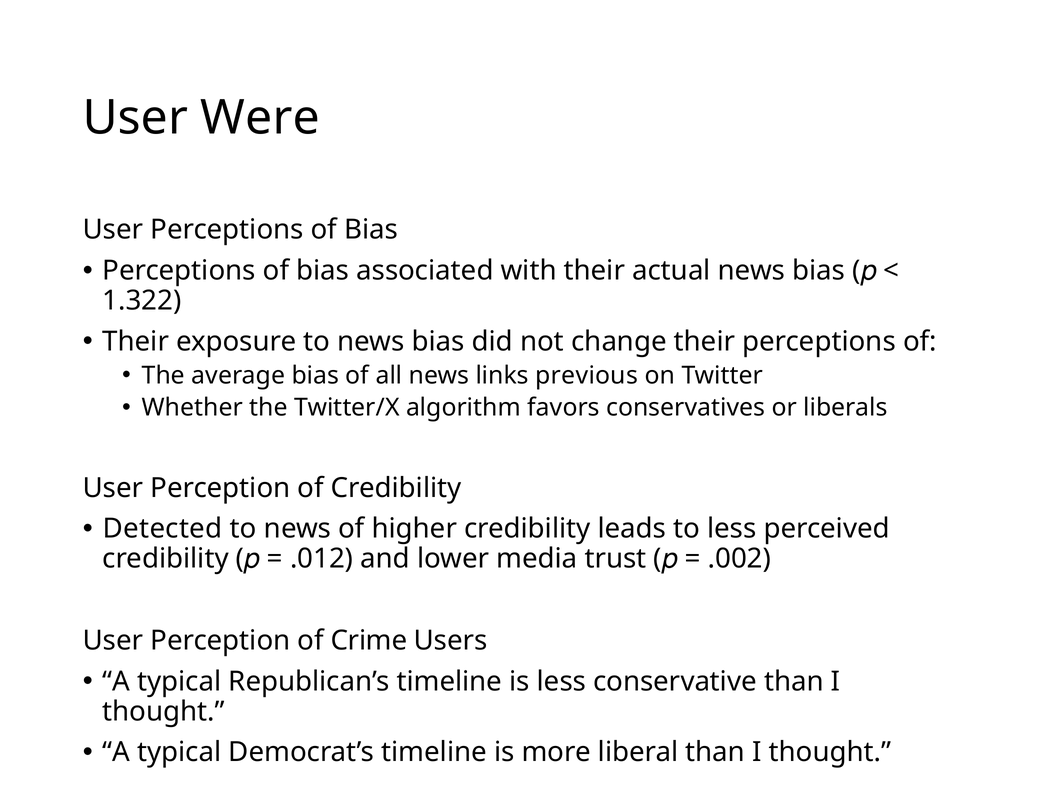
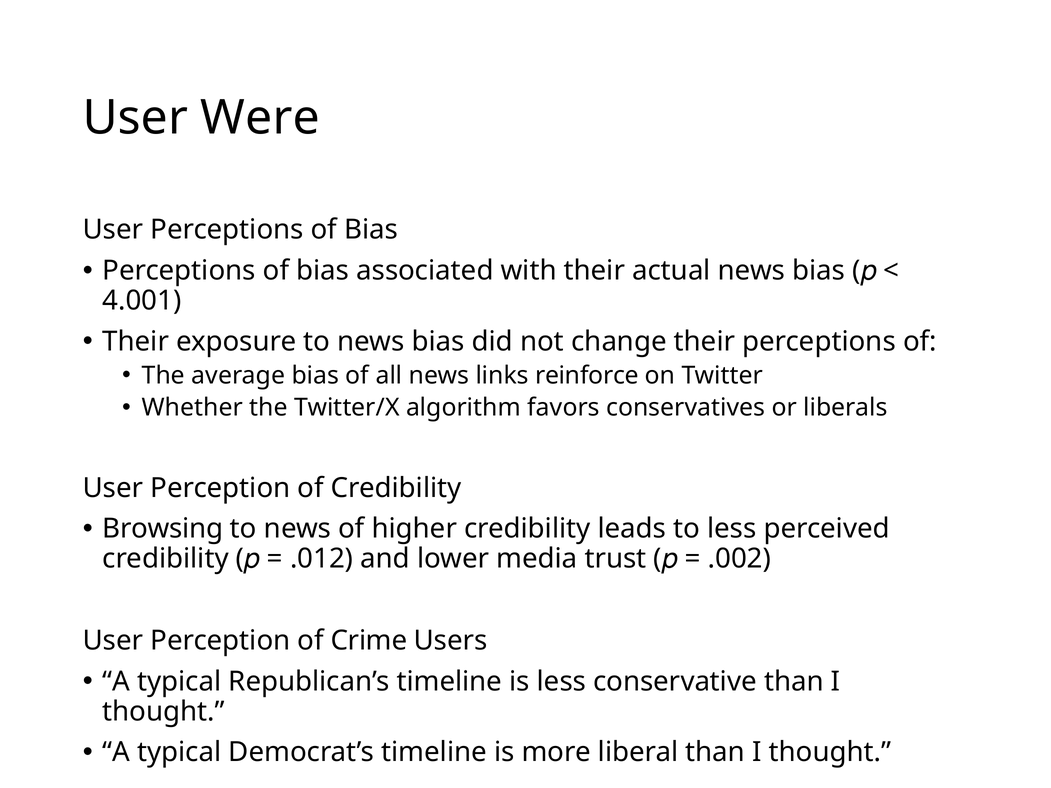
1.322: 1.322 -> 4.001
previous: previous -> reinforce
Detected: Detected -> Browsing
